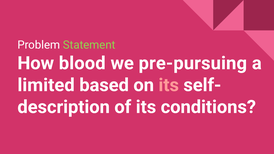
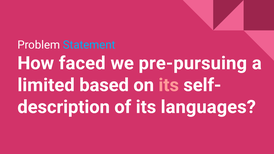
Statement colour: light green -> light blue
blood: blood -> faced
conditions: conditions -> languages
